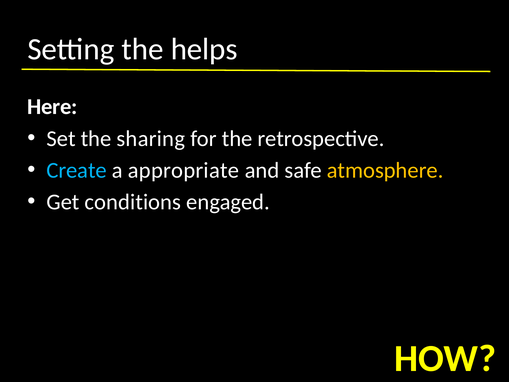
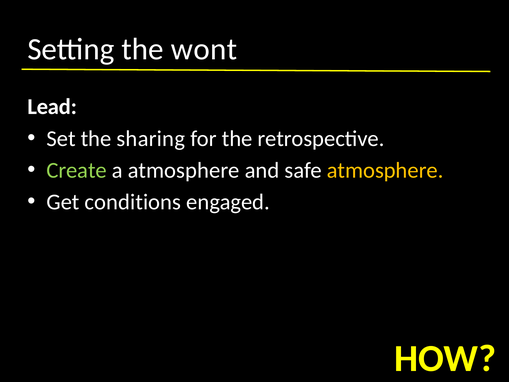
helps: helps -> wont
Here: Here -> Lead
Create colour: light blue -> light green
a appropriate: appropriate -> atmosphere
